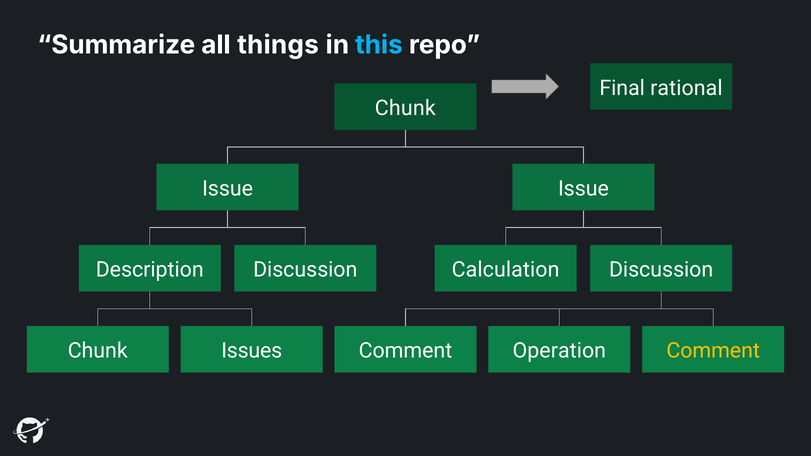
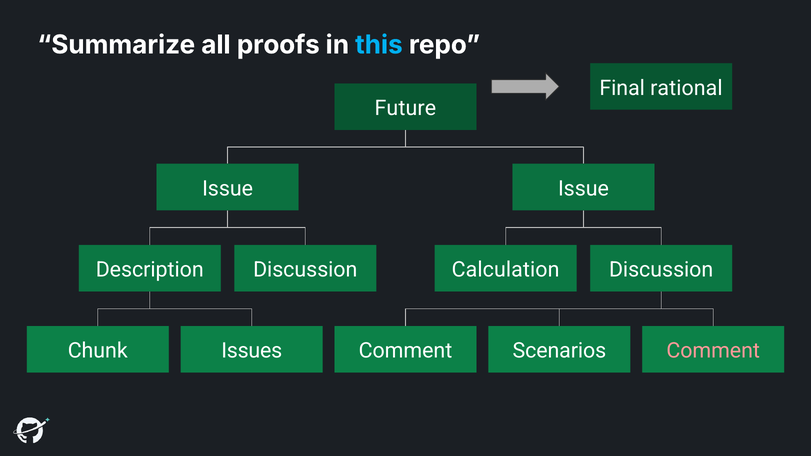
things: things -> proofs
Chunk at (405, 108): Chunk -> Future
Operation: Operation -> Scenarios
Comment at (713, 351) colour: yellow -> pink
